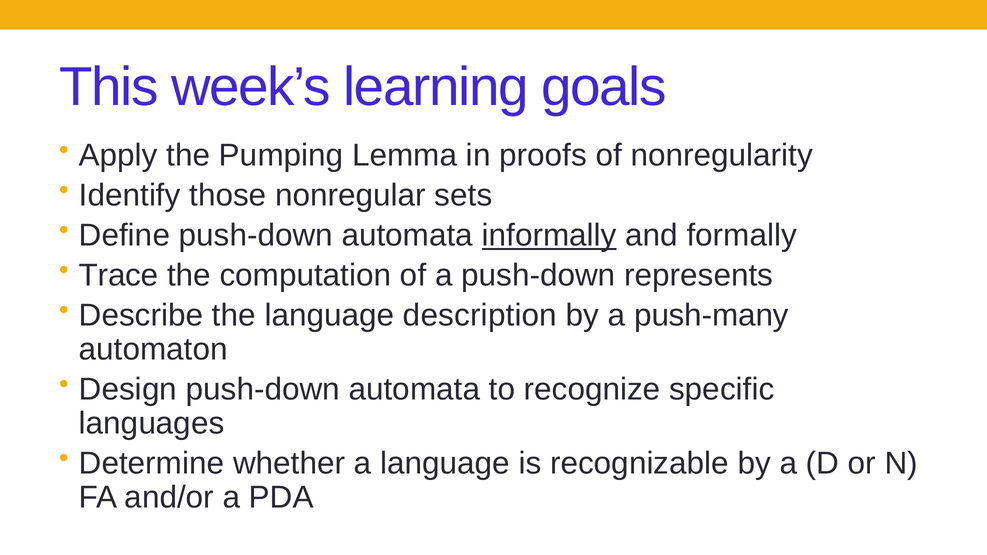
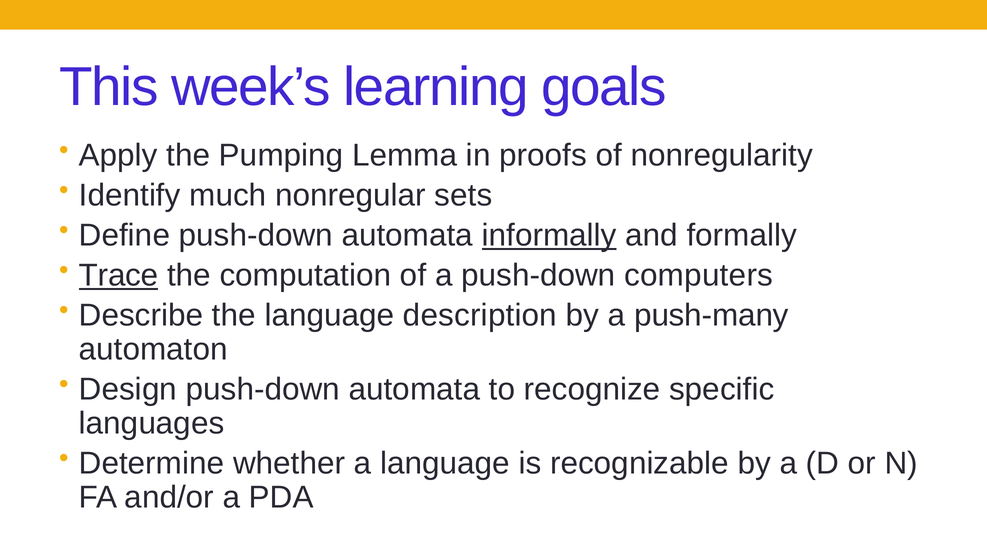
those: those -> much
Trace underline: none -> present
represents: represents -> computers
